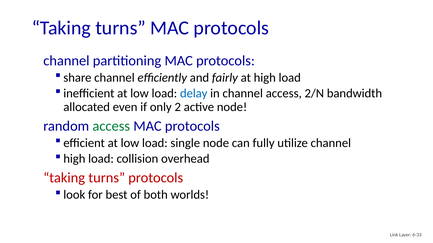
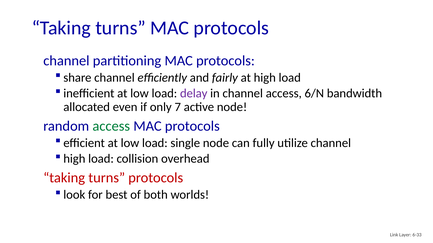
delay colour: blue -> purple
2/N: 2/N -> 6/N
2: 2 -> 7
